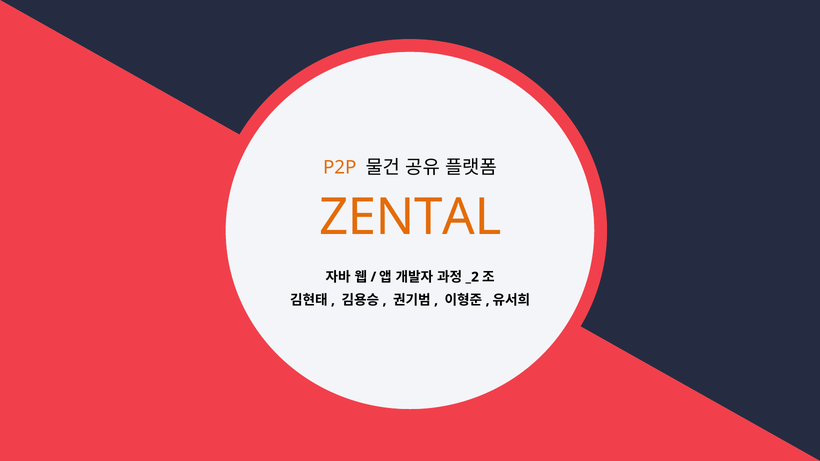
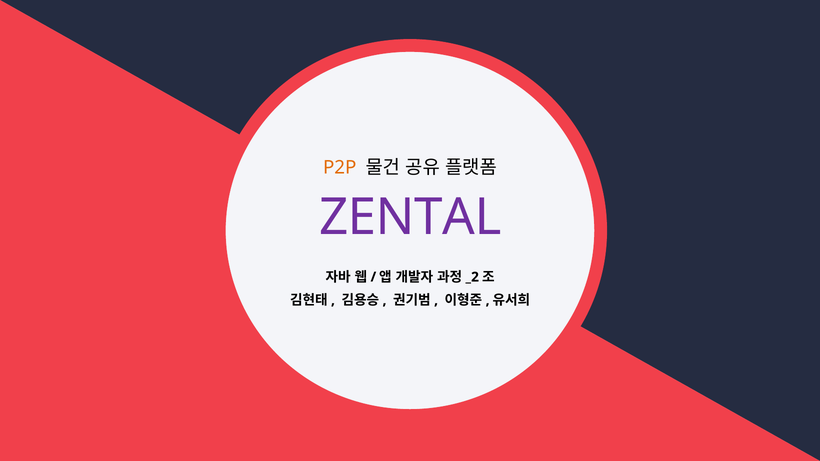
ZENTAL colour: orange -> purple
